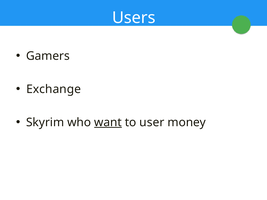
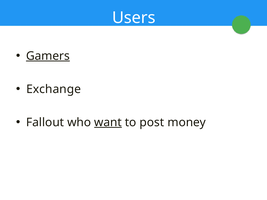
Gamers underline: none -> present
Skyrim: Skyrim -> Fallout
user: user -> post
